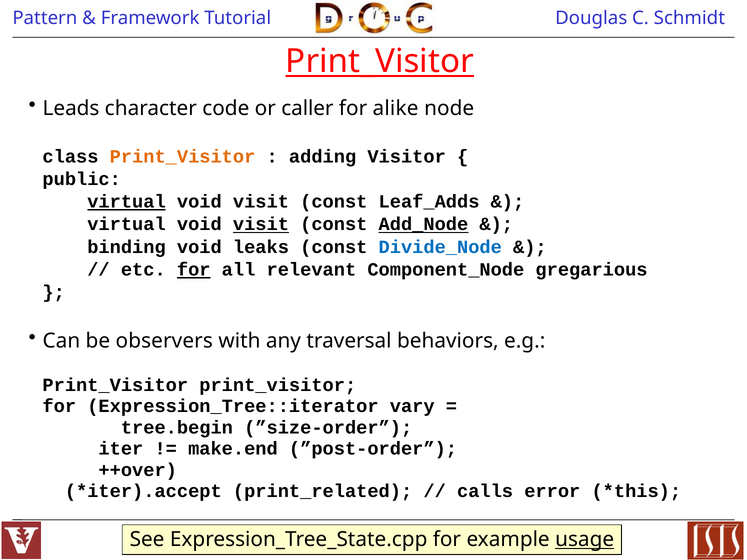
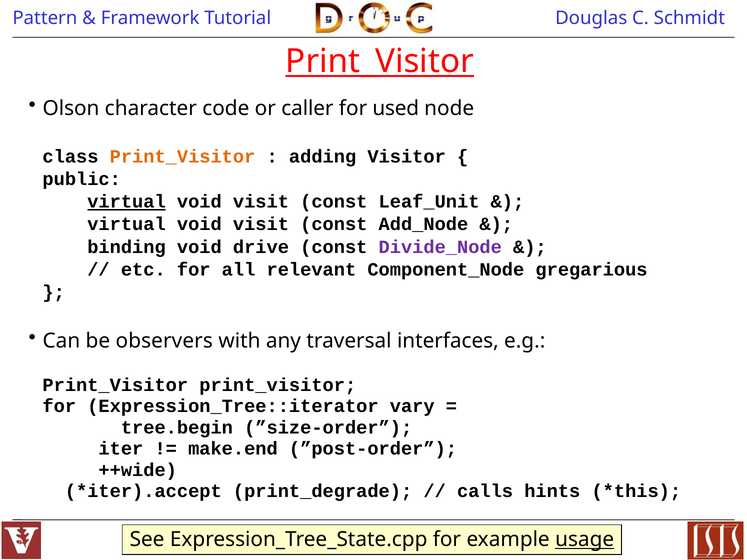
Leads: Leads -> Olson
alike: alike -> used
Leaf_Adds: Leaf_Adds -> Leaf_Unit
visit at (261, 224) underline: present -> none
Add_Node underline: present -> none
leaks: leaks -> drive
Divide_Node colour: blue -> purple
for at (194, 270) underline: present -> none
behaviors: behaviors -> interfaces
++over: ++over -> ++wide
print_related: print_related -> print_degrade
error: error -> hints
